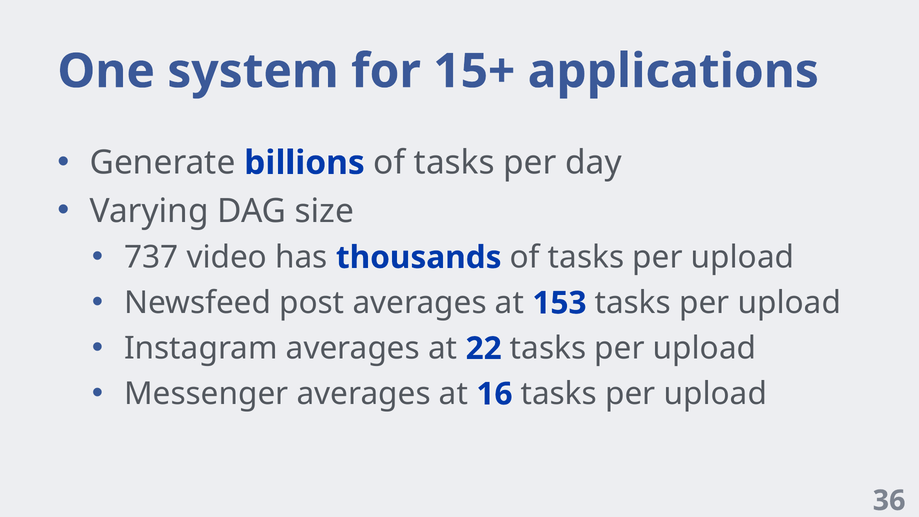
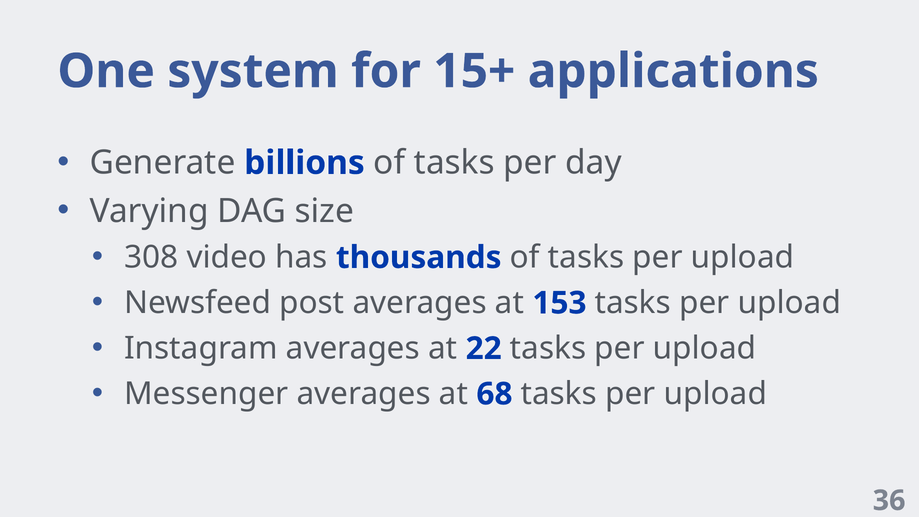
737: 737 -> 308
16: 16 -> 68
